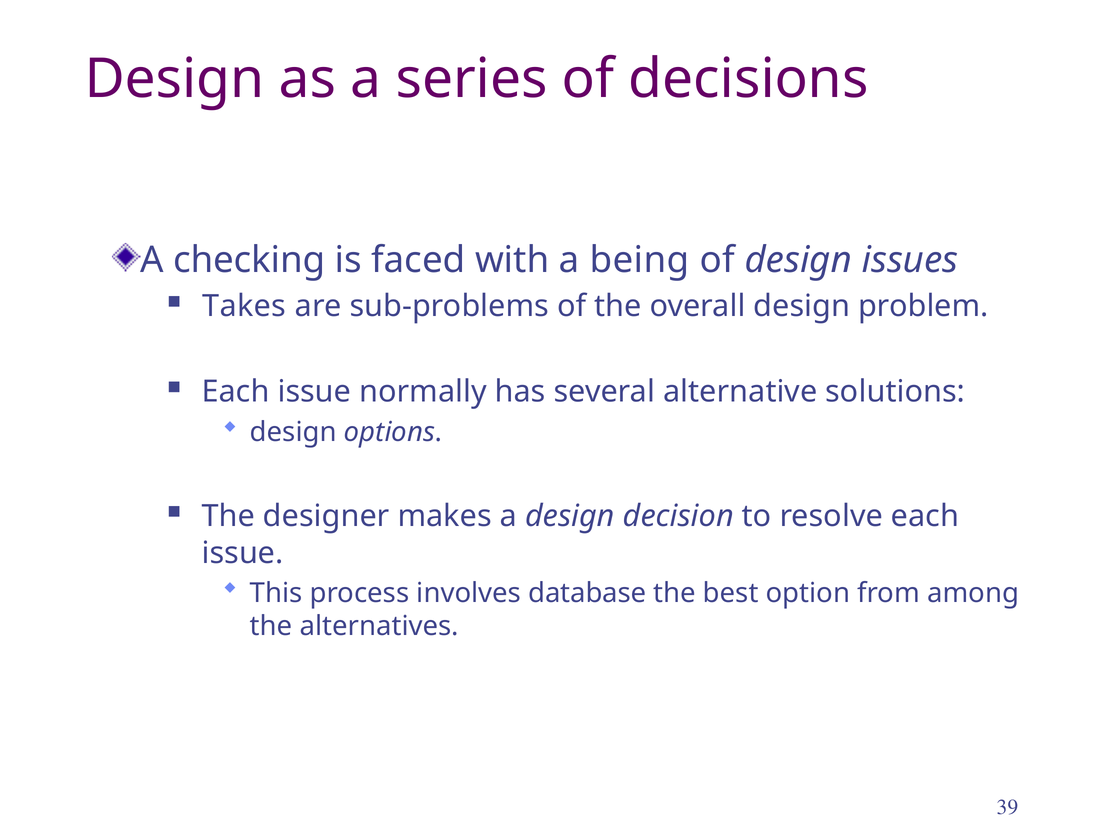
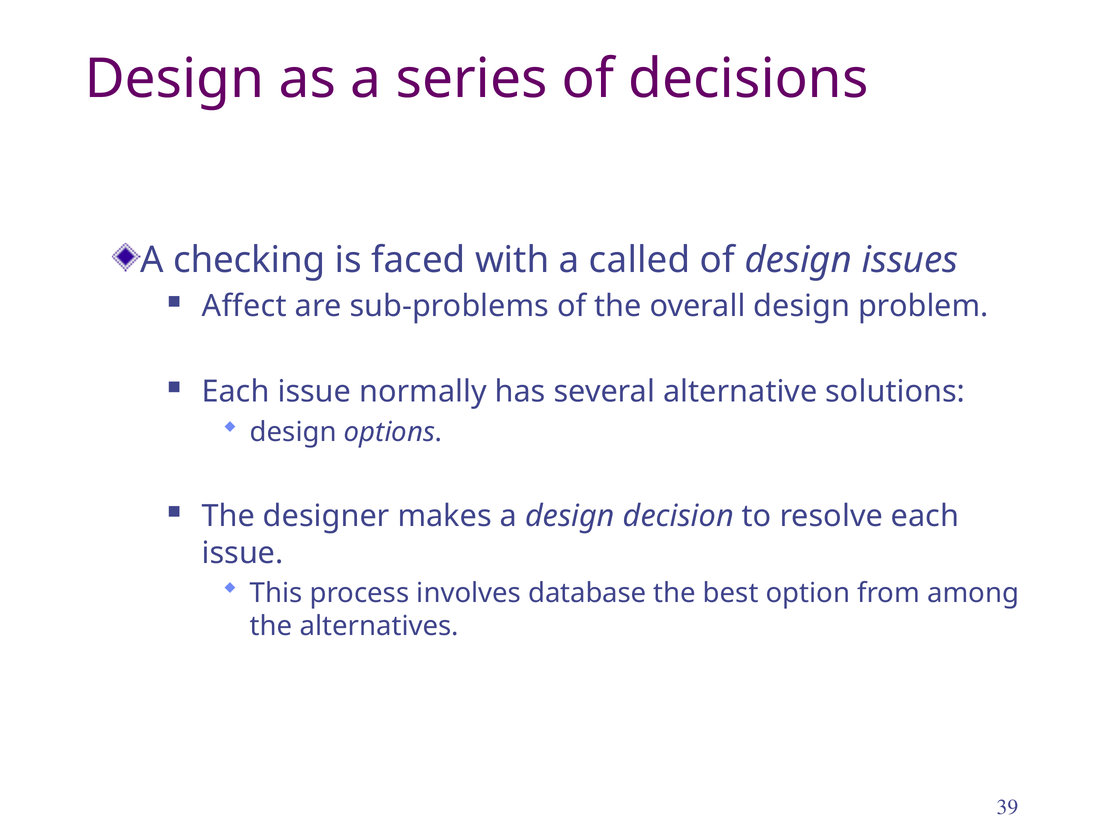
being: being -> called
Takes: Takes -> Affect
